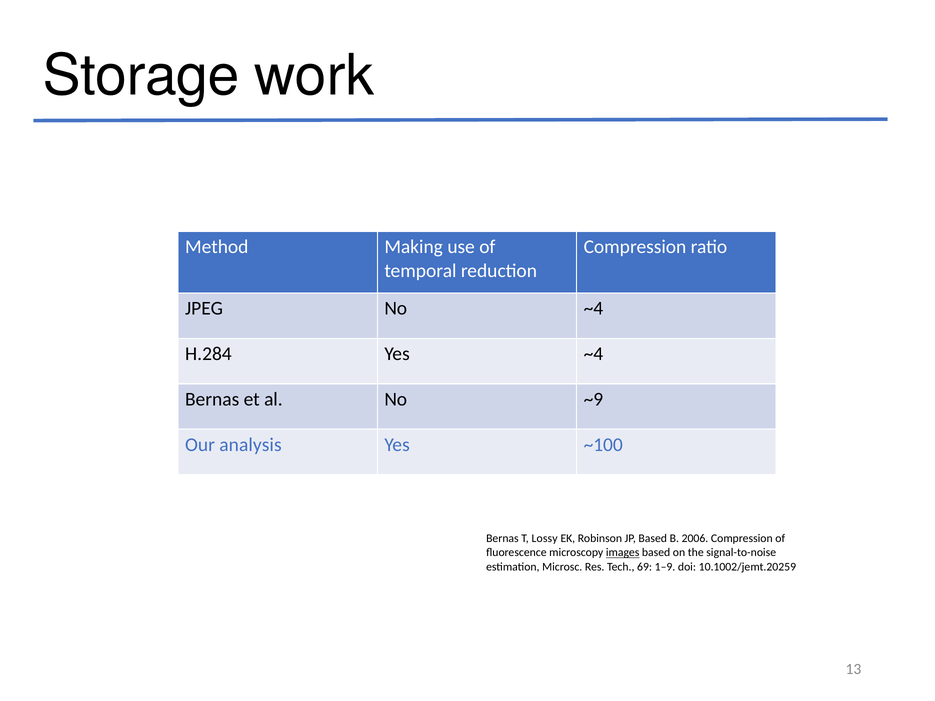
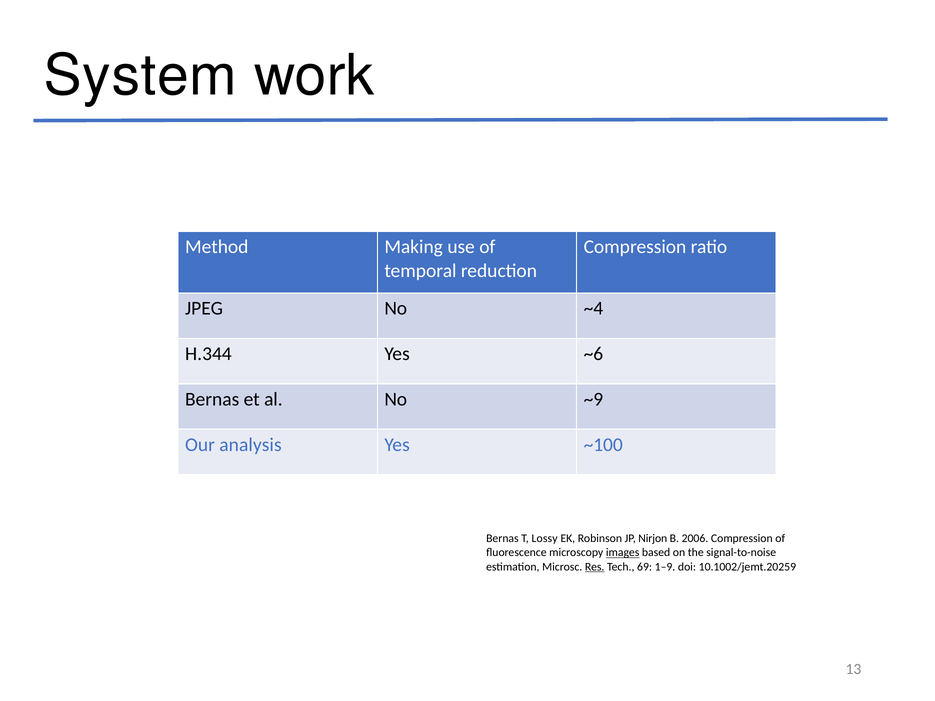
Storage: Storage -> System
H.284: H.284 -> H.344
Yes ~4: ~4 -> ~6
JP Based: Based -> Nirjon
Res underline: none -> present
